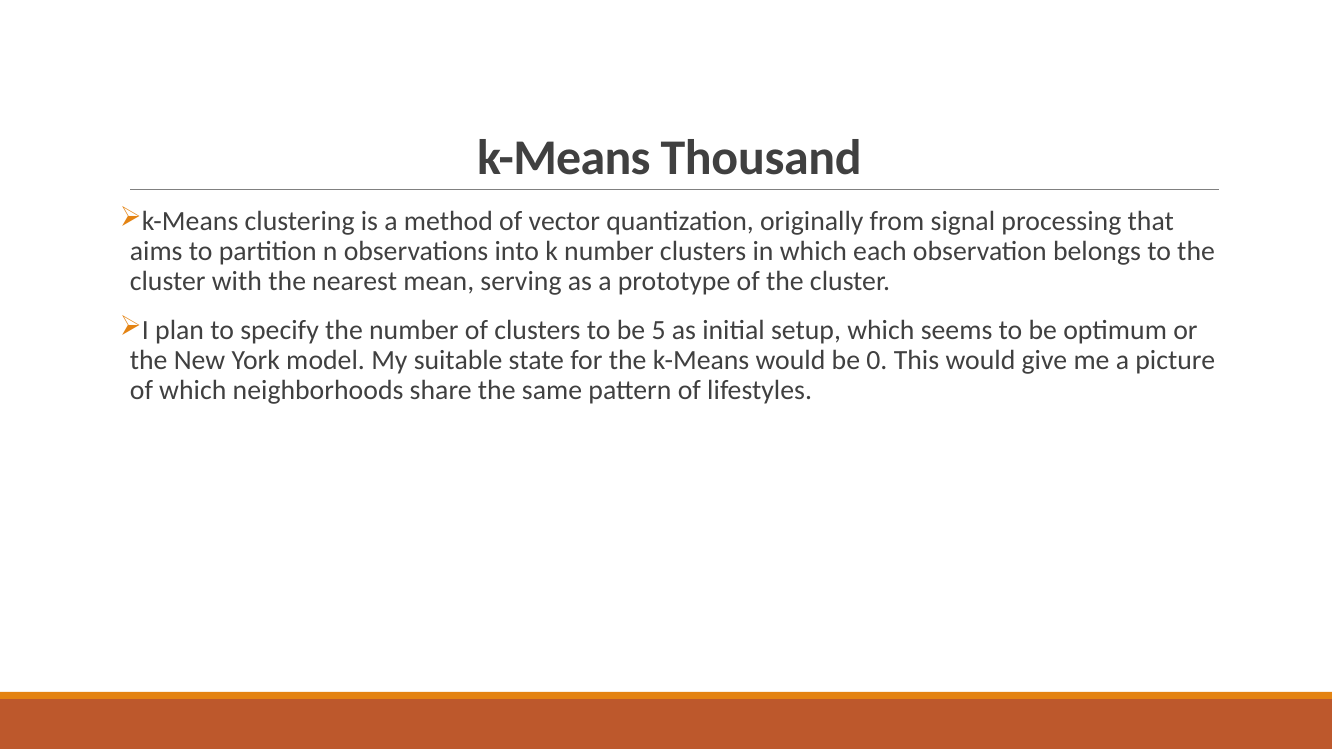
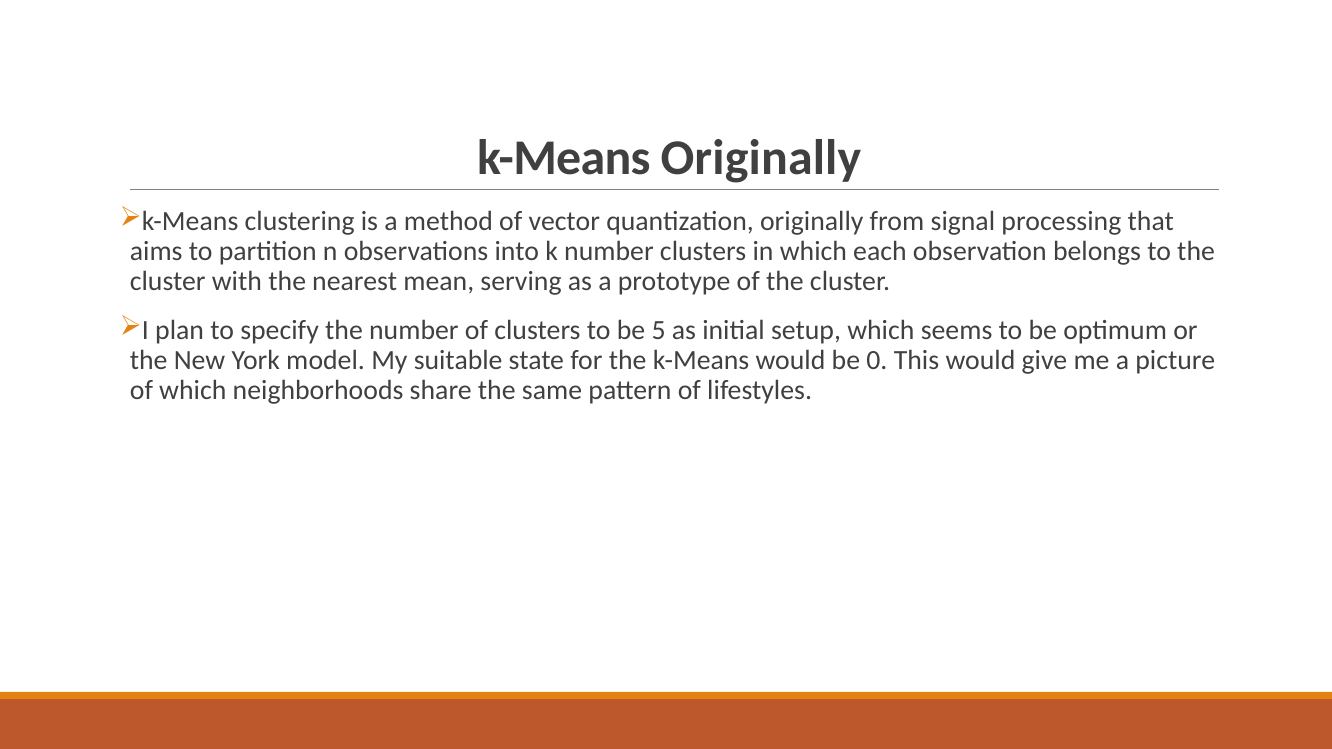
k-Means Thousand: Thousand -> Originally
